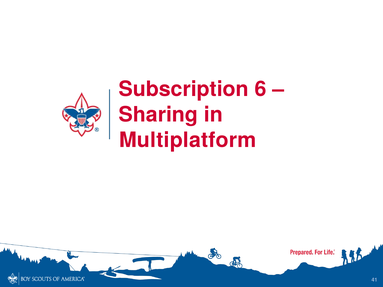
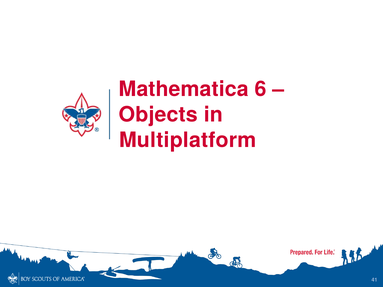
Subscription: Subscription -> Mathematica
Sharing: Sharing -> Objects
